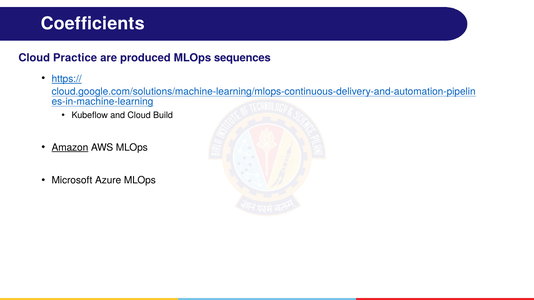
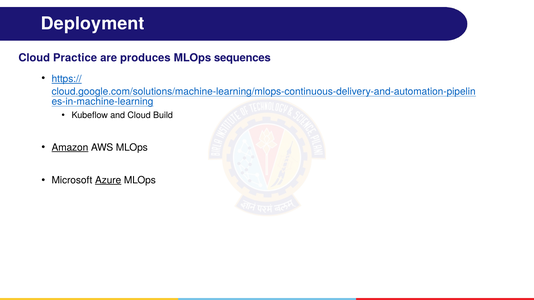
Coefficients: Coefficients -> Deployment
produced: produced -> produces
Azure underline: none -> present
